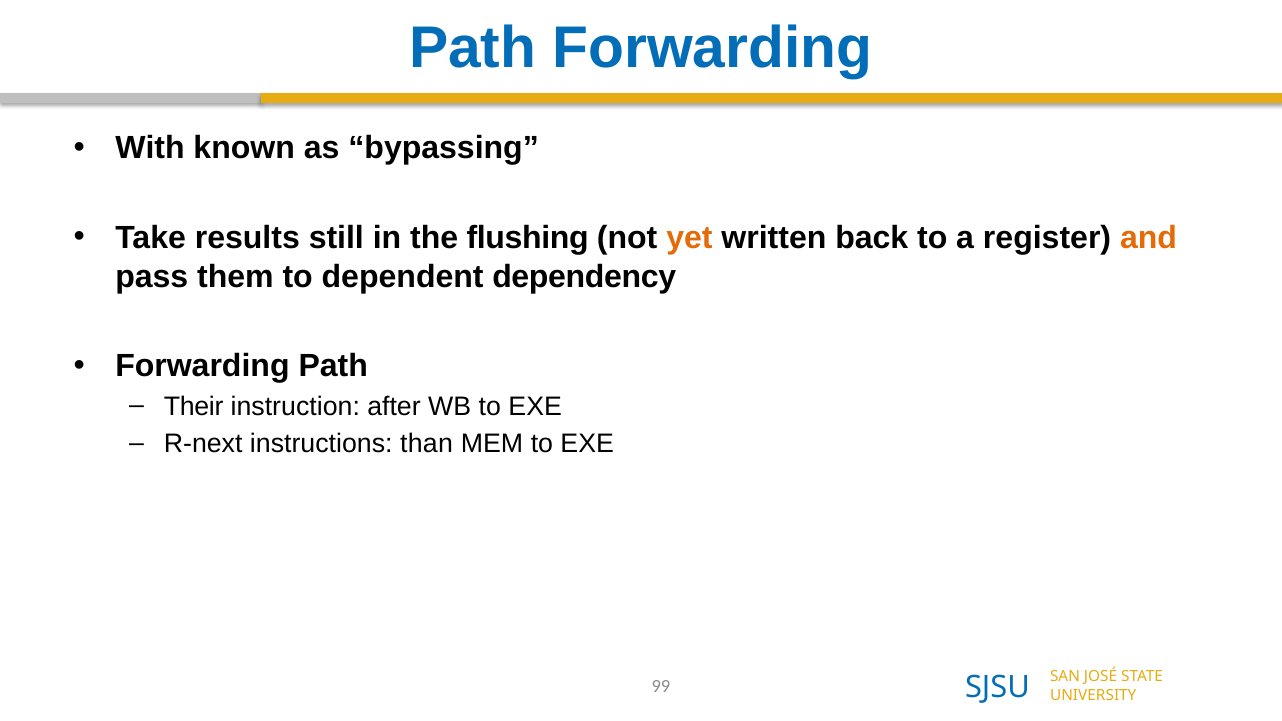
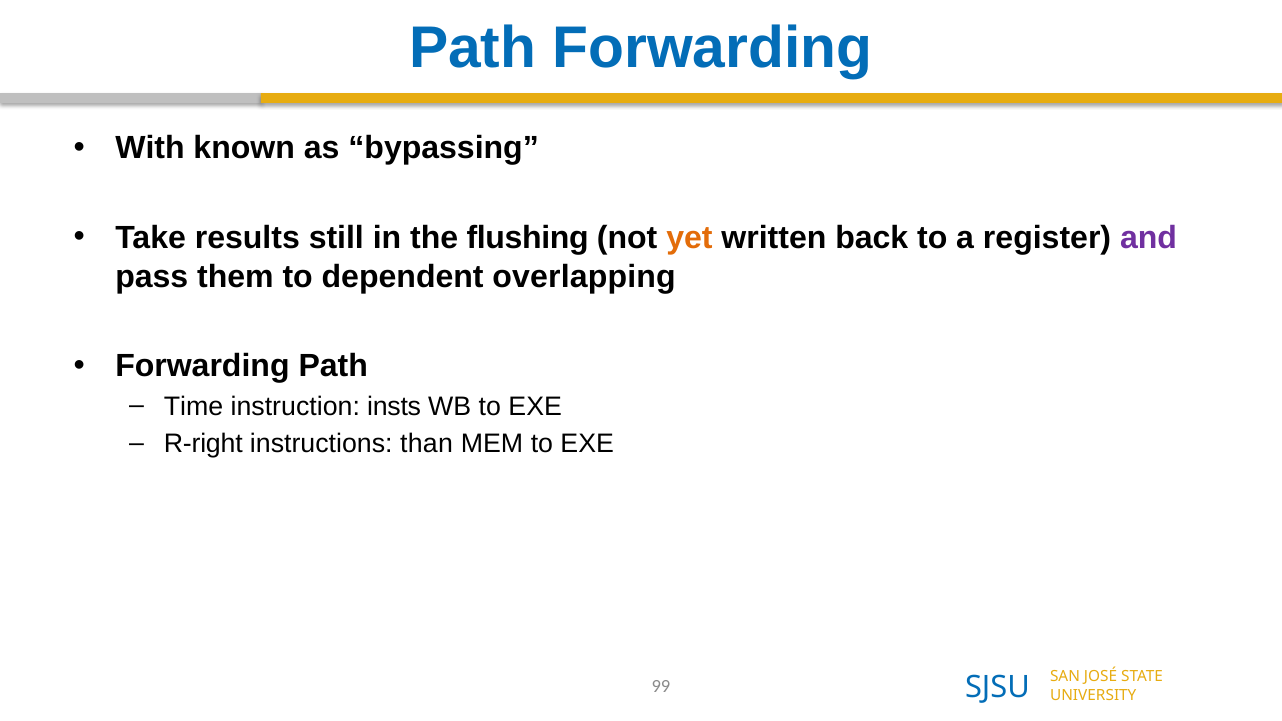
and colour: orange -> purple
dependency: dependency -> overlapping
Their: Their -> Time
after: after -> insts
R-next: R-next -> R-right
